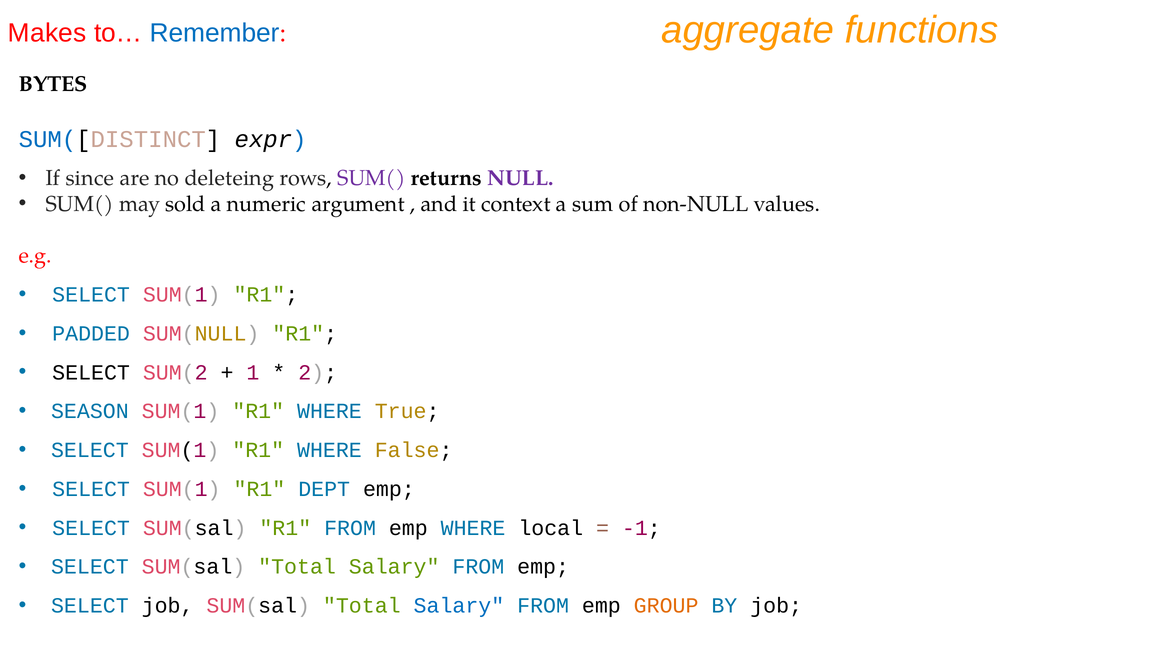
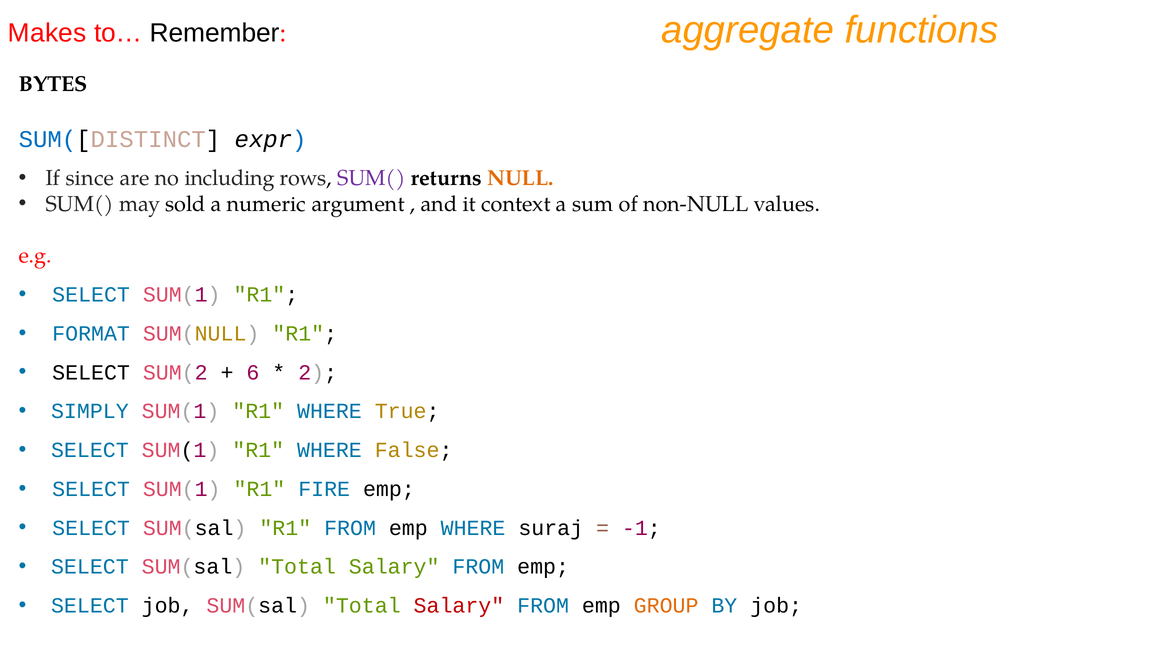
Remember colour: blue -> black
deleteing: deleteing -> including
NULL colour: purple -> orange
PADDED: PADDED -> FORMAT
1: 1 -> 6
SEASON: SEASON -> SIMPLY
DEPT: DEPT -> FIRE
local: local -> suraj
Salary at (459, 605) colour: blue -> red
